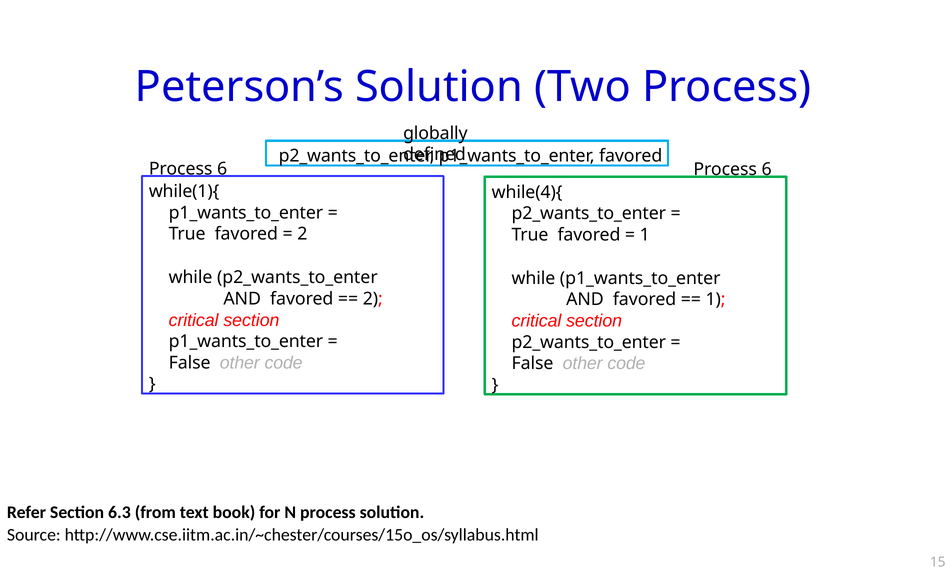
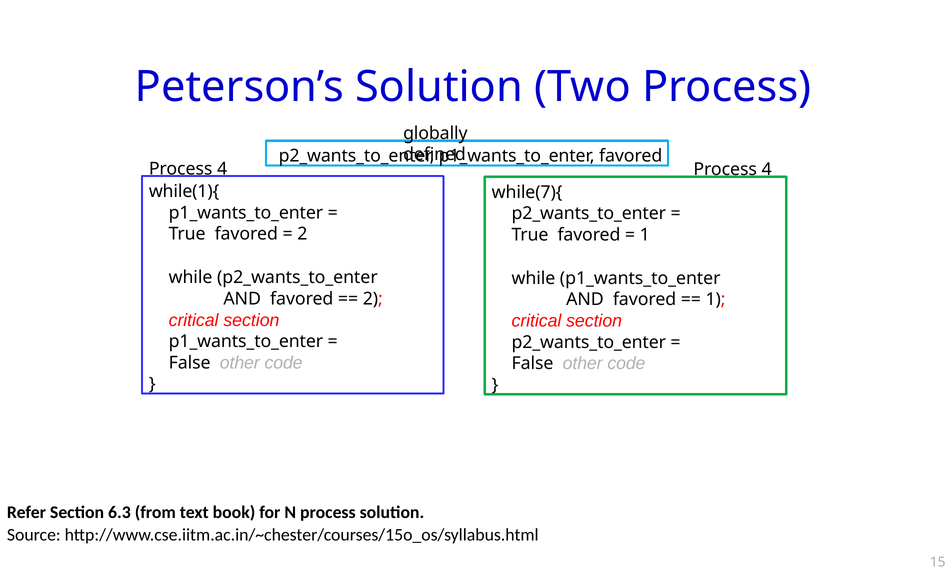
6 at (222, 169): 6 -> 4
6 at (767, 169): 6 -> 4
while(4){: while(4){ -> while(7){
